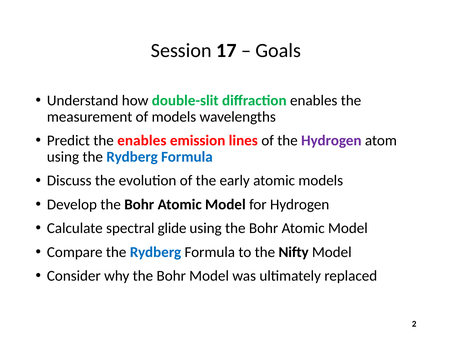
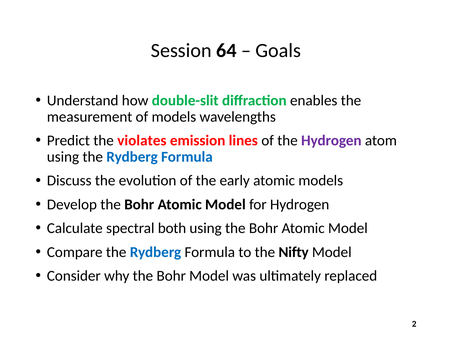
17: 17 -> 64
the enables: enables -> violates
glide: glide -> both
